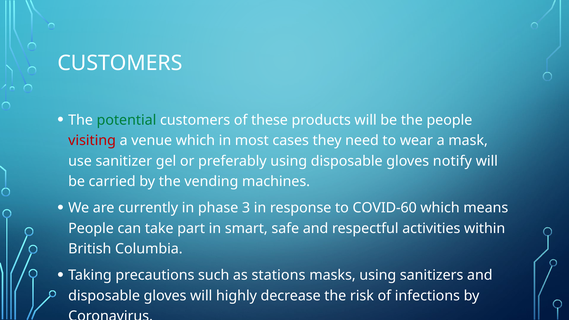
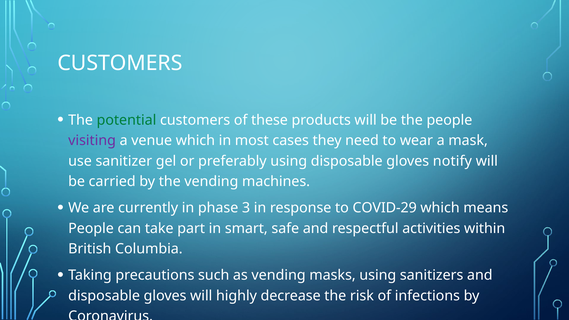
visiting colour: red -> purple
COVID-60: COVID-60 -> COVID-29
as stations: stations -> vending
